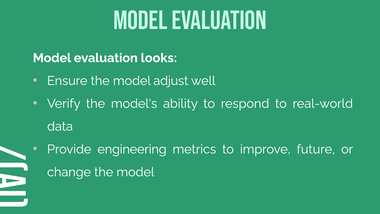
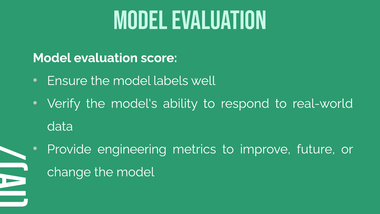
looks: looks -> score
adjust: adjust -> labels
